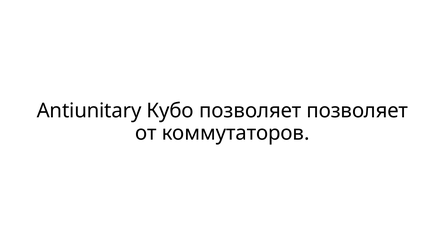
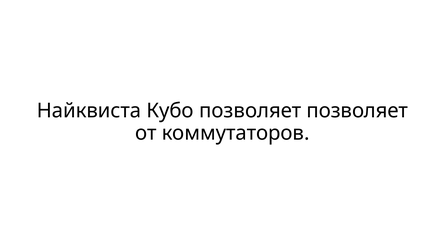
Antiunitary: Antiunitary -> Найквиста
